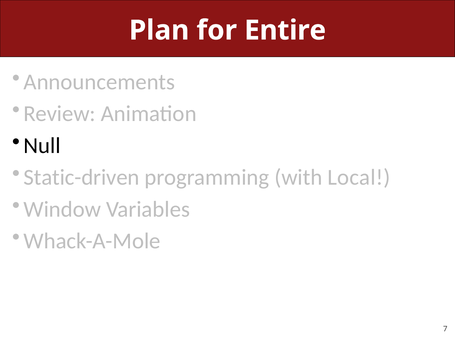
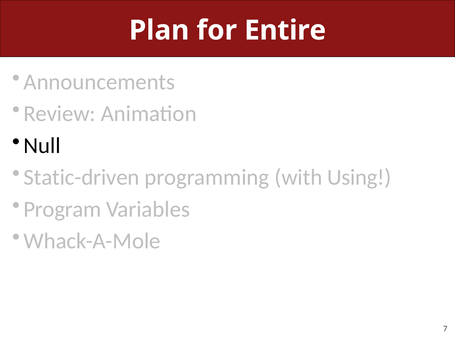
Local: Local -> Using
Window: Window -> Program
